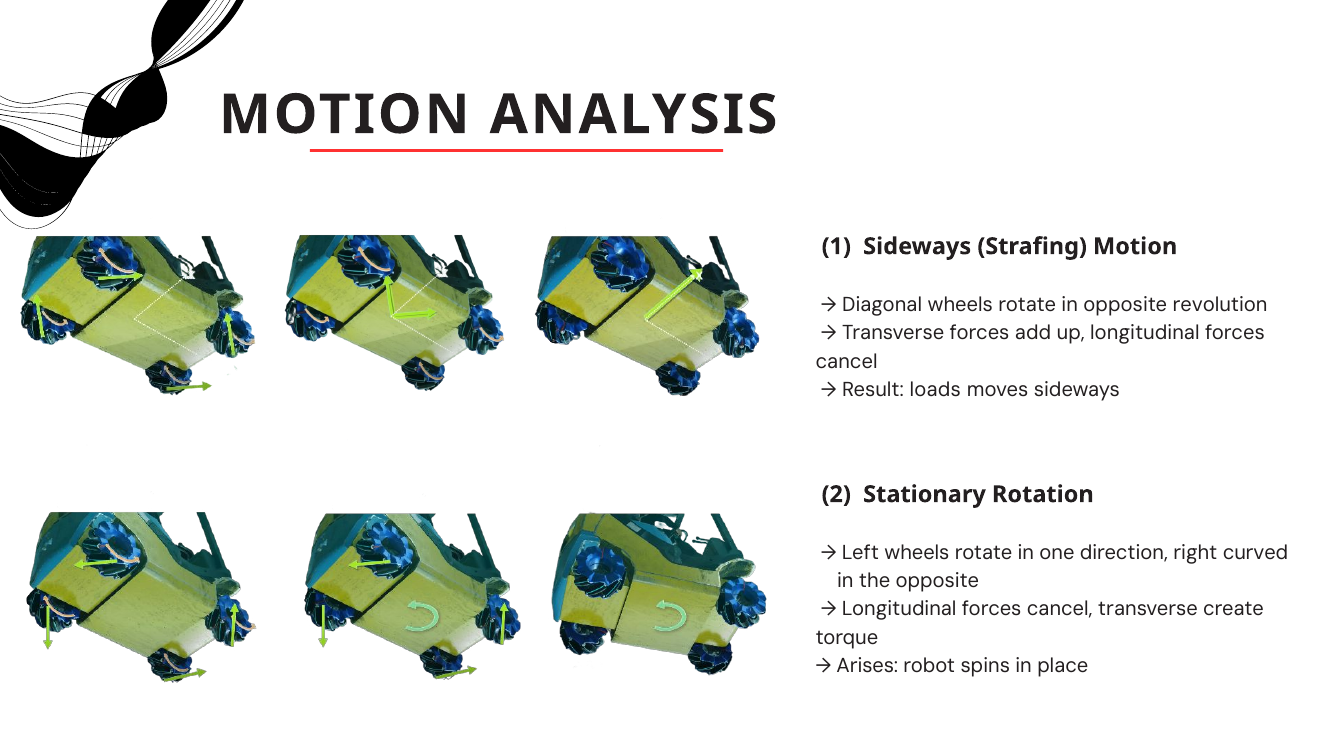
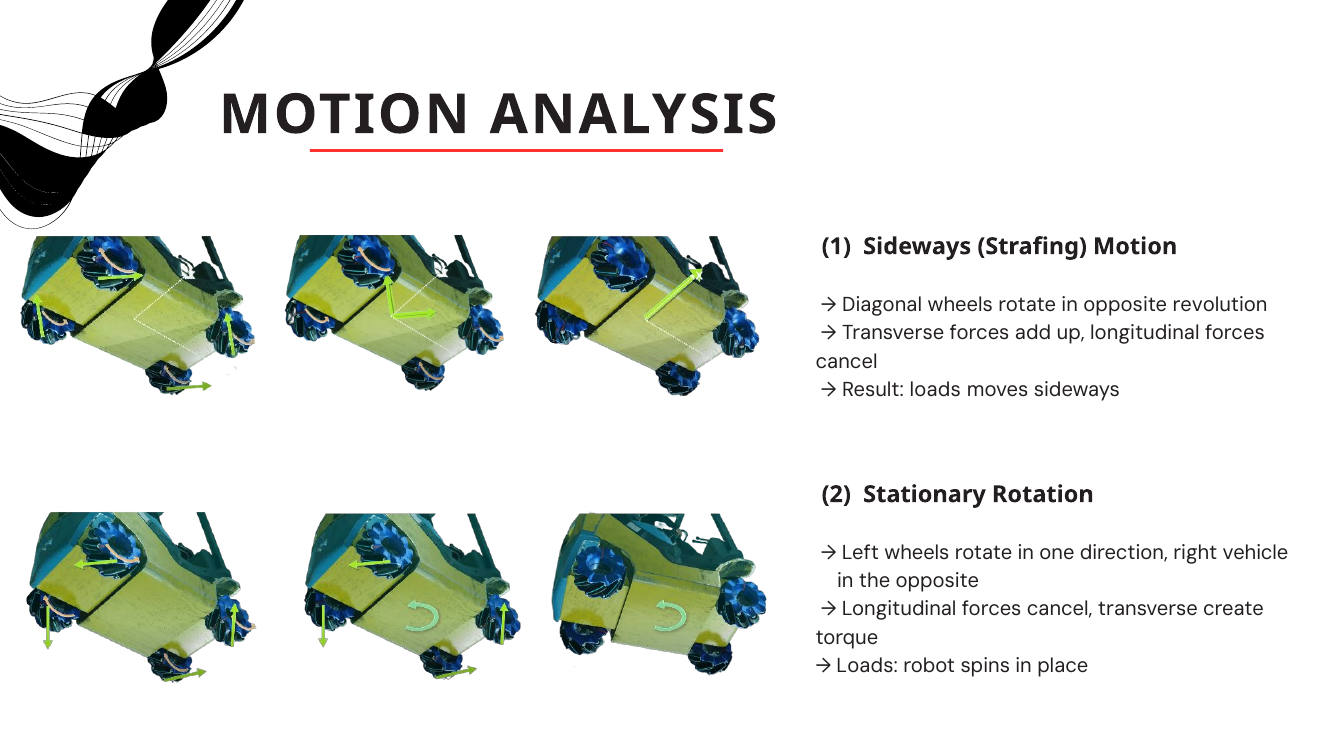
curved: curved -> vehicle
Arises at (867, 665): Arises -> Loads
